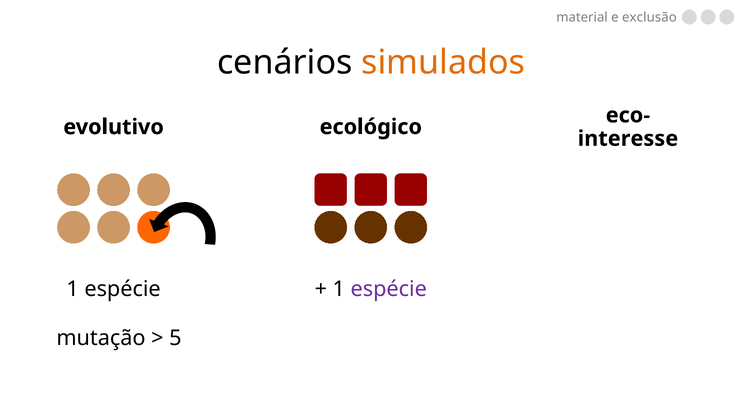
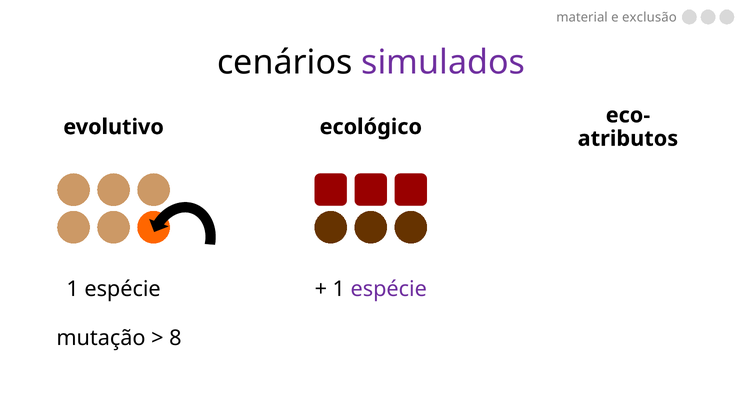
simulados colour: orange -> purple
interesse: interesse -> atributos
5: 5 -> 8
